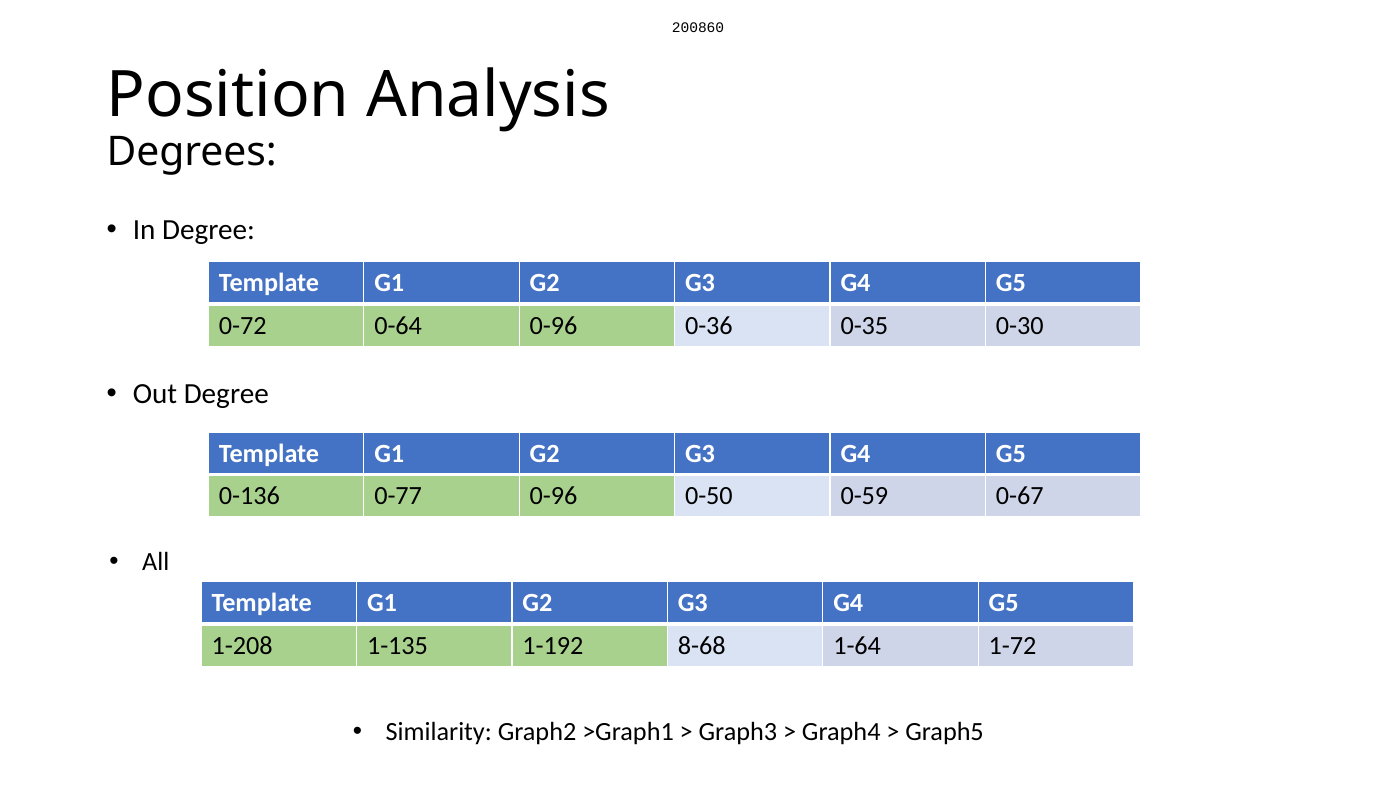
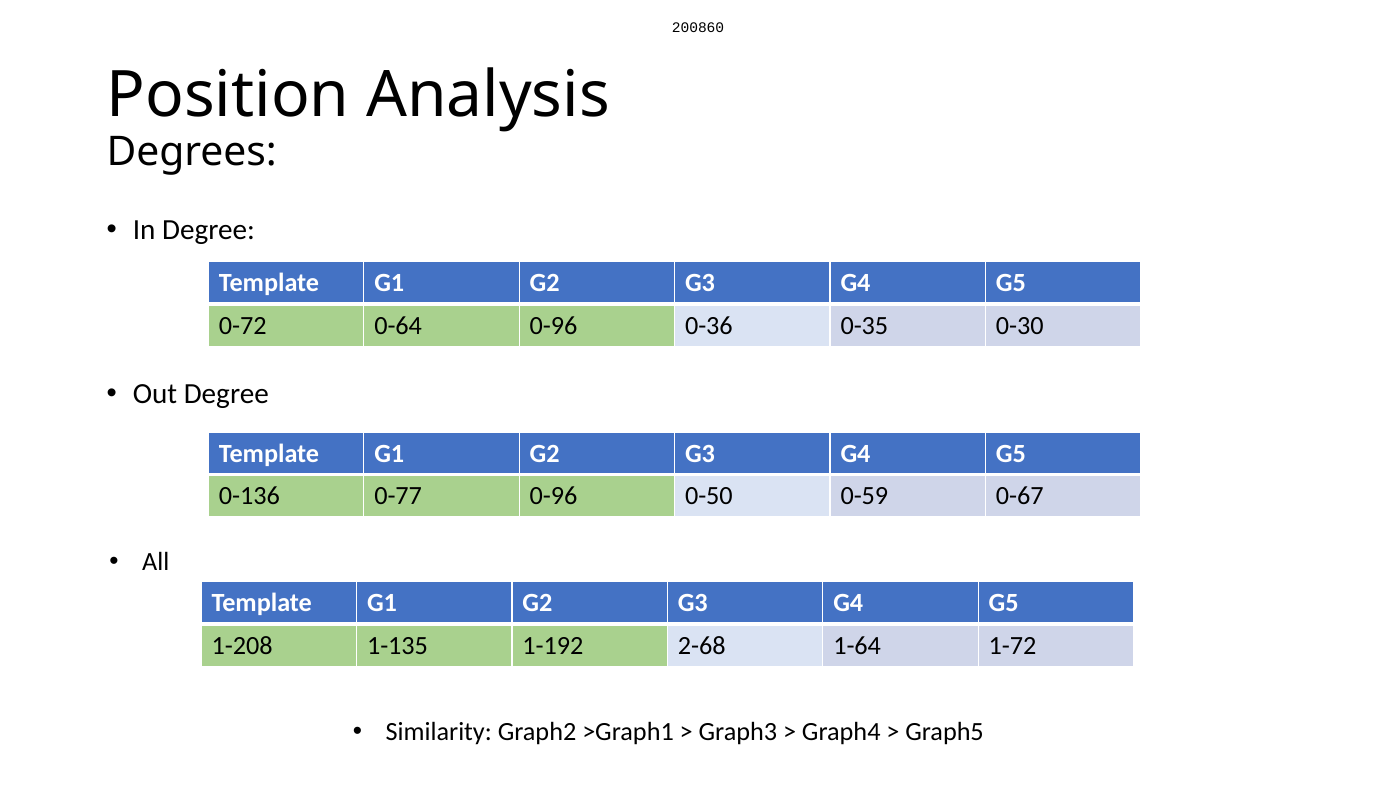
8-68: 8-68 -> 2-68
